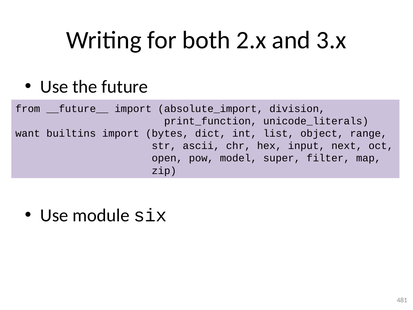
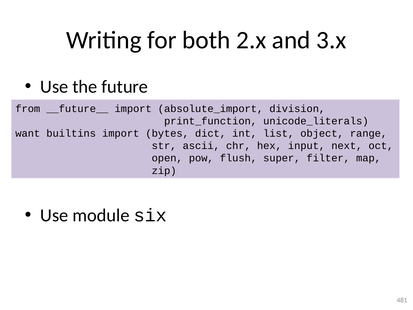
model: model -> flush
